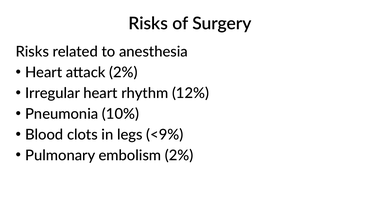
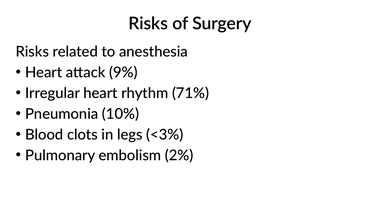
attack 2%: 2% -> 9%
12%: 12% -> 71%
<9%: <9% -> <3%
